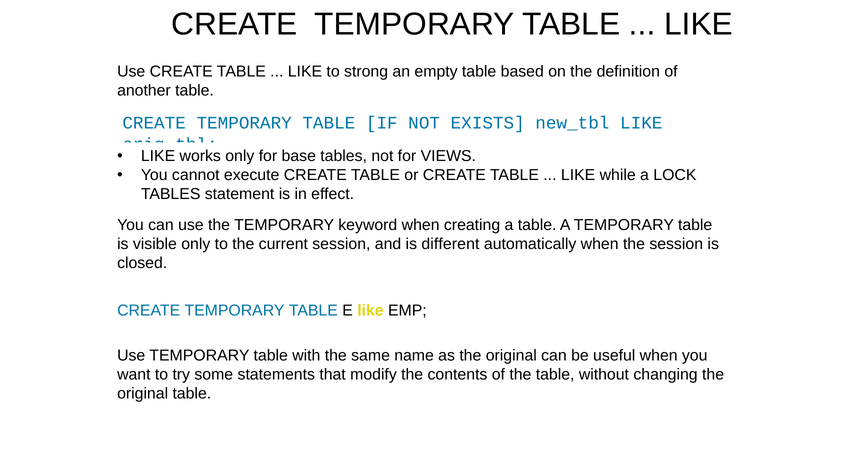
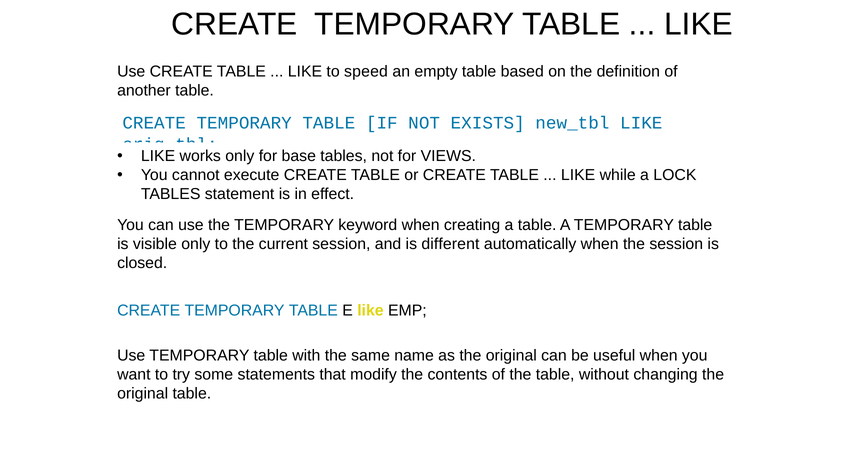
strong: strong -> speed
